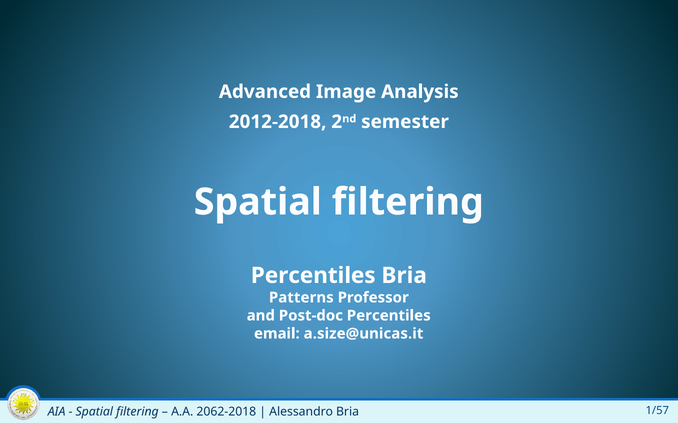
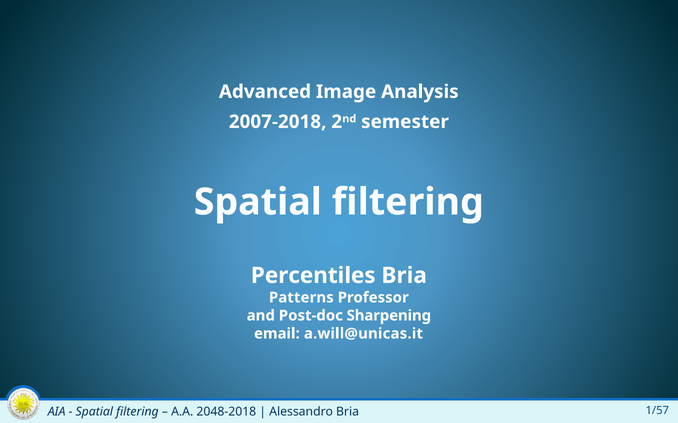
2012-2018: 2012-2018 -> 2007-2018
Post-doc Percentiles: Percentiles -> Sharpening
a.size@unicas.it: a.size@unicas.it -> a.will@unicas.it
2062-2018: 2062-2018 -> 2048-2018
